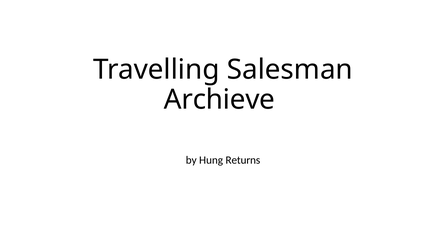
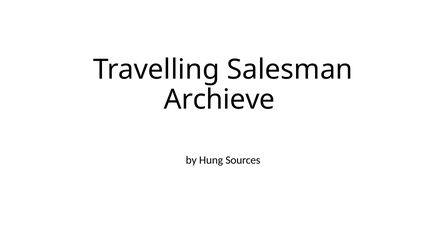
Returns: Returns -> Sources
